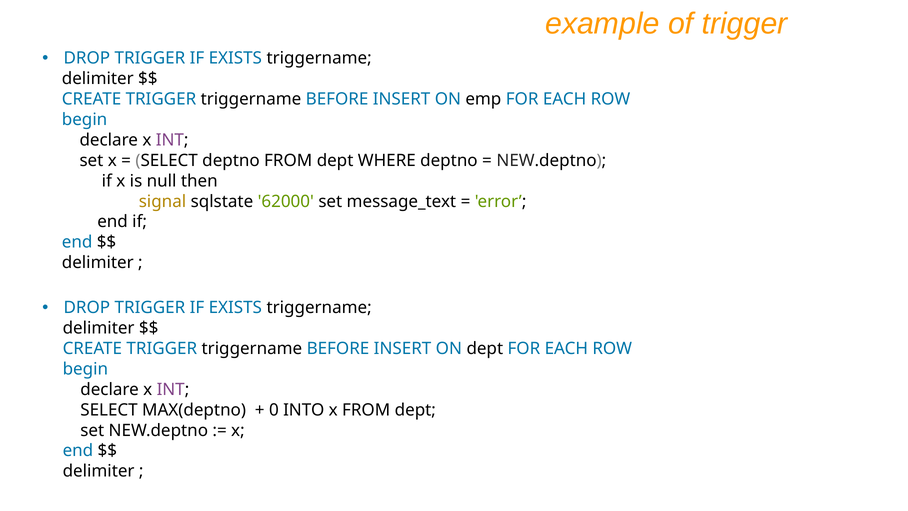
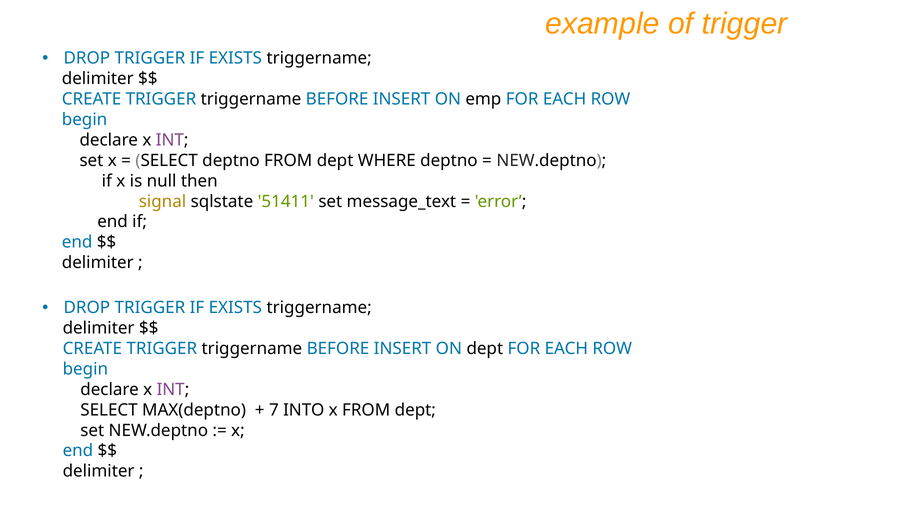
62000: 62000 -> 51411
0: 0 -> 7
